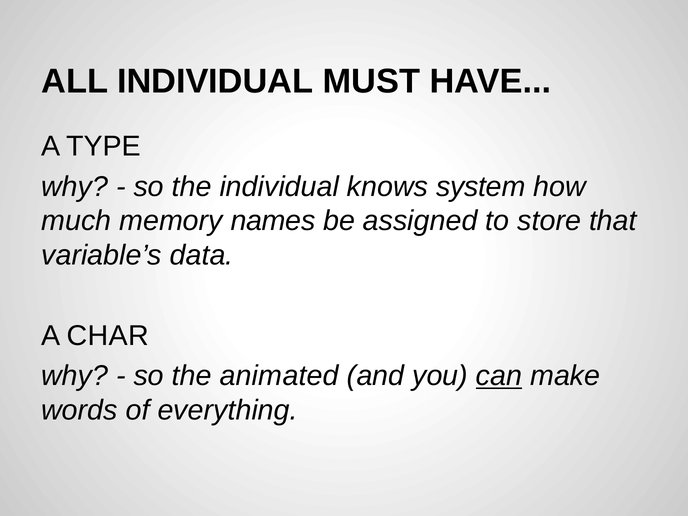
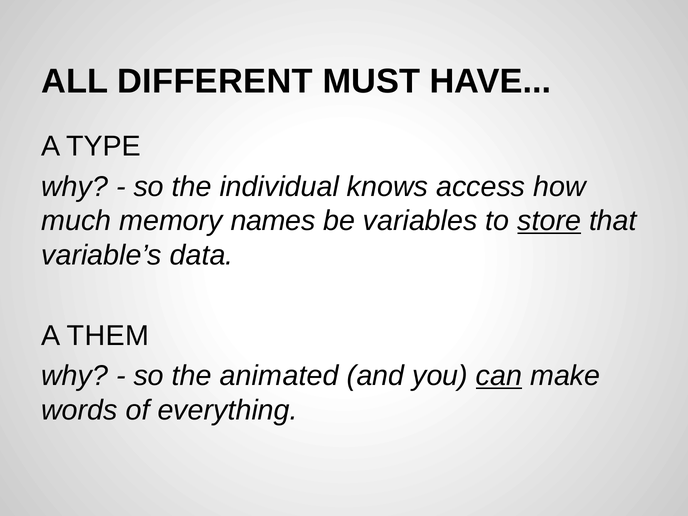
ALL INDIVIDUAL: INDIVIDUAL -> DIFFERENT
system: system -> access
assigned: assigned -> variables
store underline: none -> present
CHAR: CHAR -> THEM
